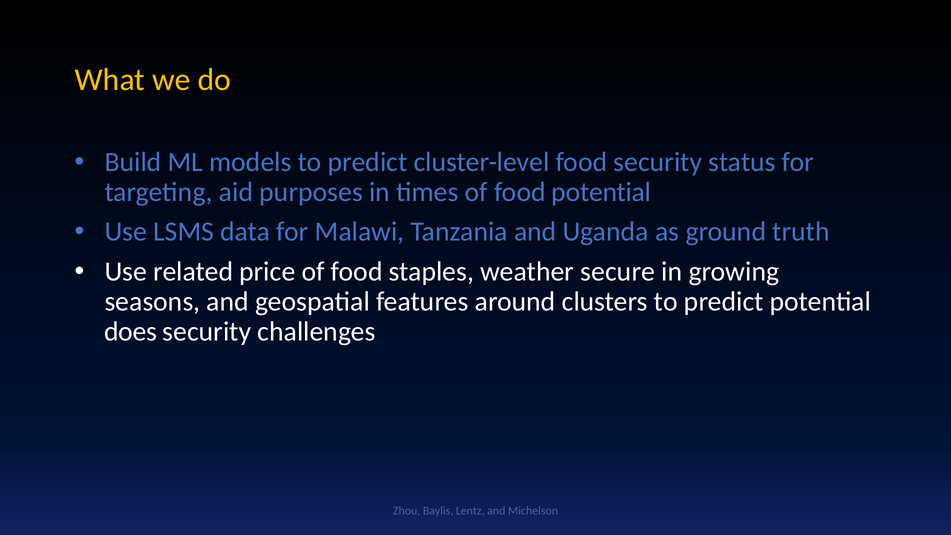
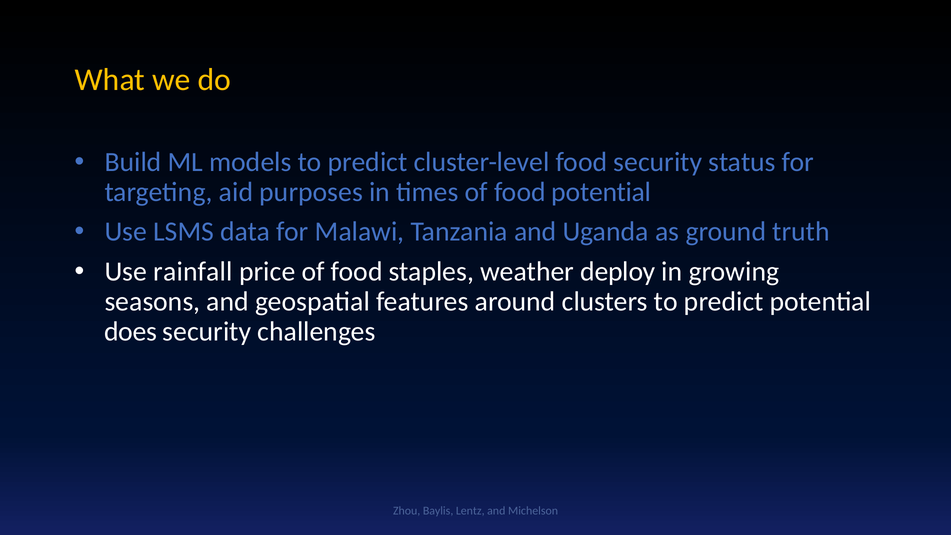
related: related -> rainfall
secure: secure -> deploy
